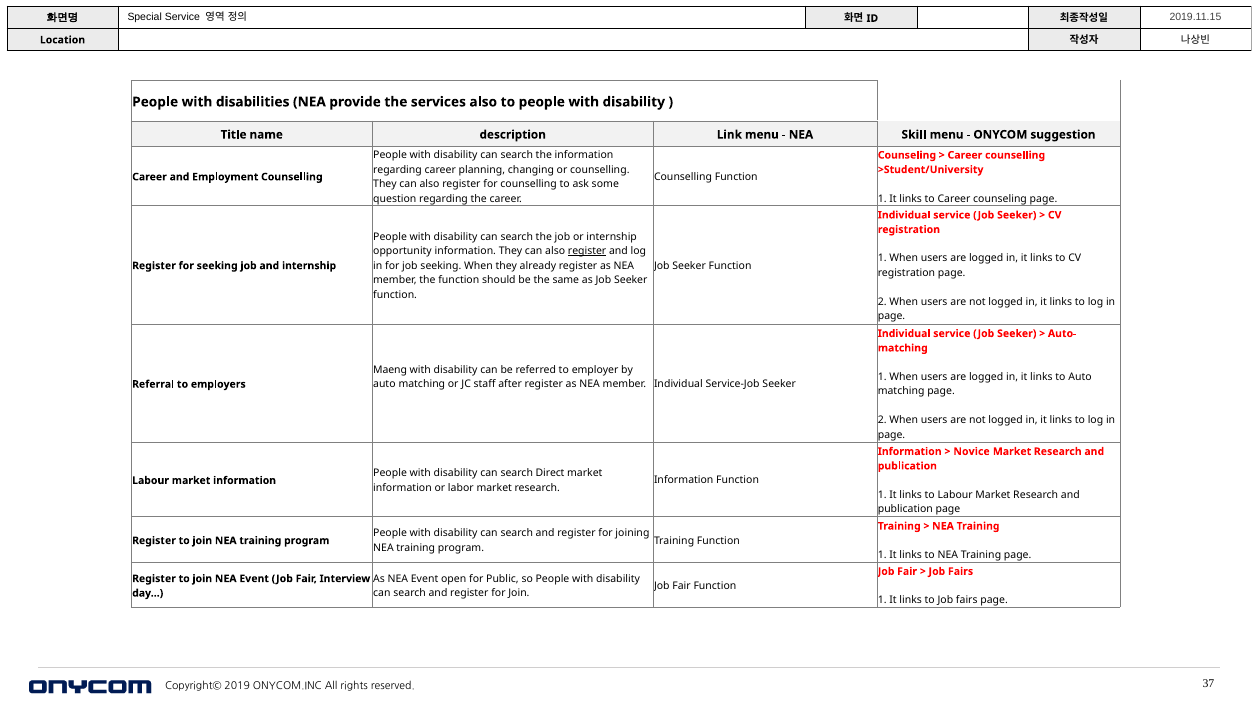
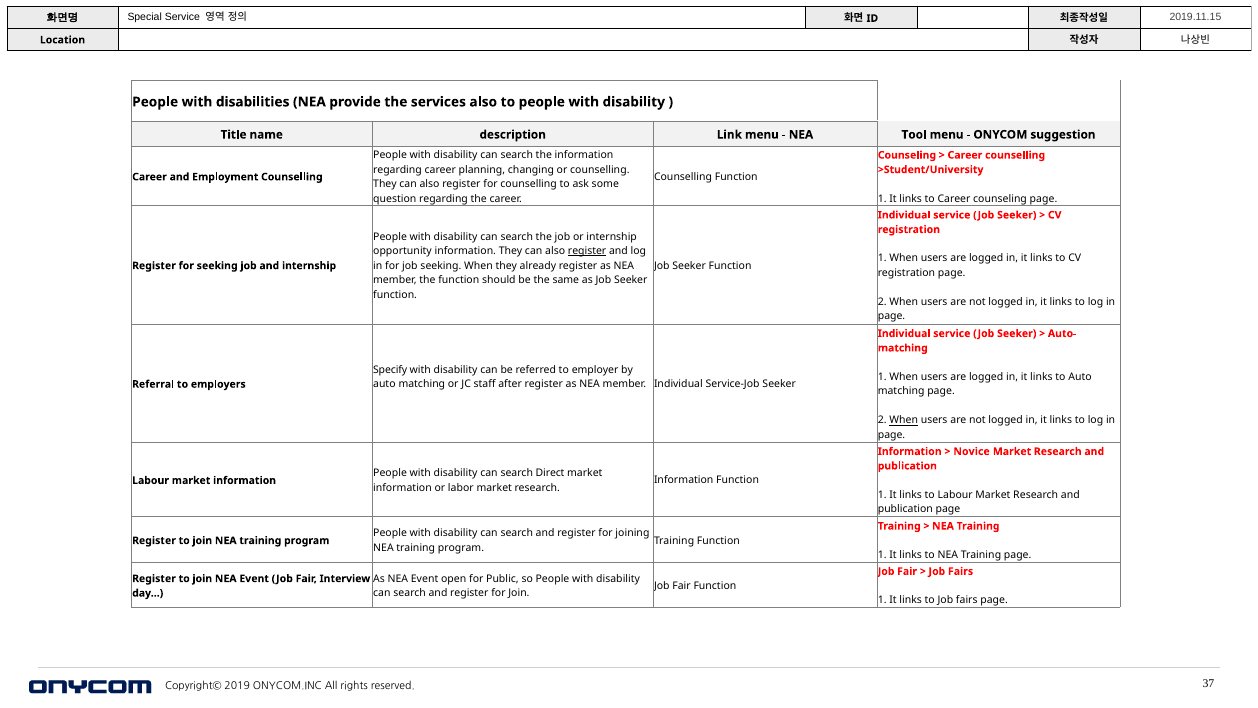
Skill: Skill -> Tool
Maeng: Maeng -> Specify
When at (904, 420) underline: none -> present
